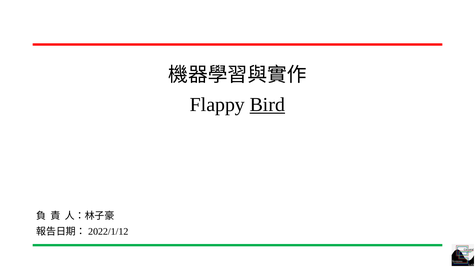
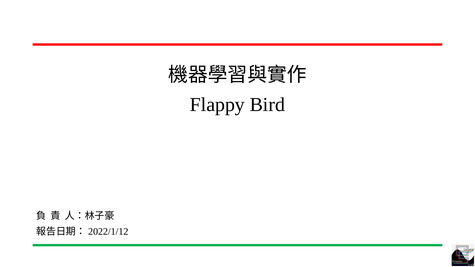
Bird underline: present -> none
